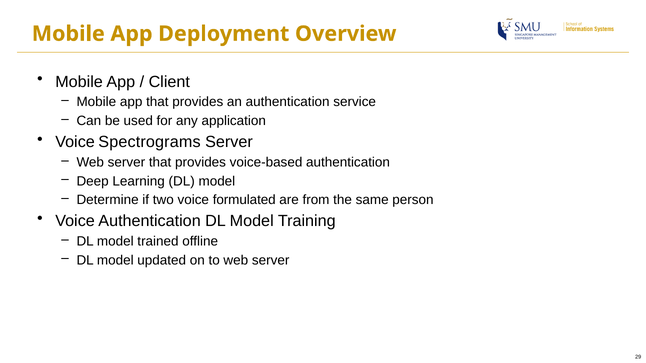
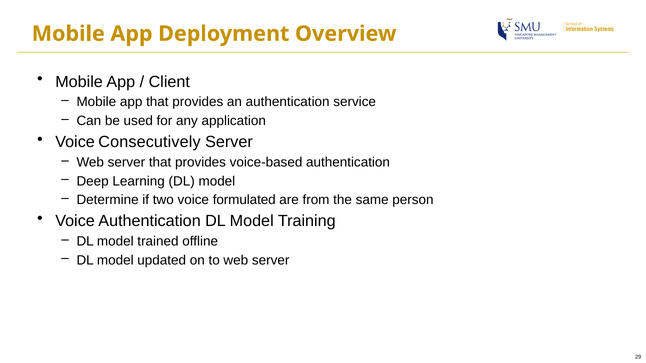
Spectrograms: Spectrograms -> Consecutively
